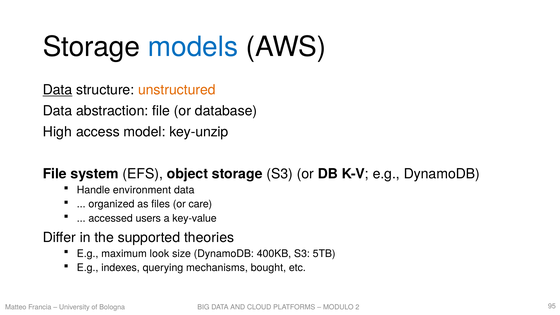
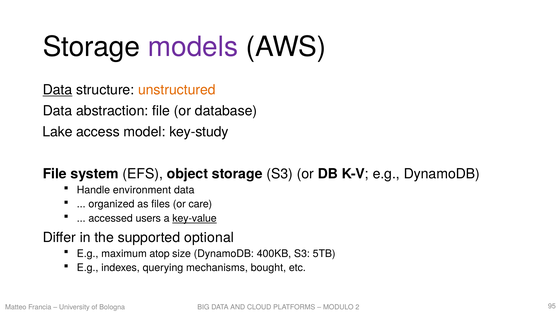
models colour: blue -> purple
High: High -> Lake
key-unzip: key-unzip -> key-study
key-value underline: none -> present
theories: theories -> optional
look: look -> atop
